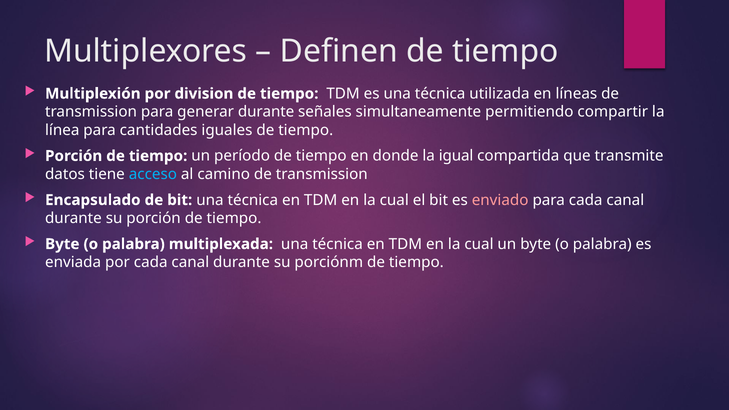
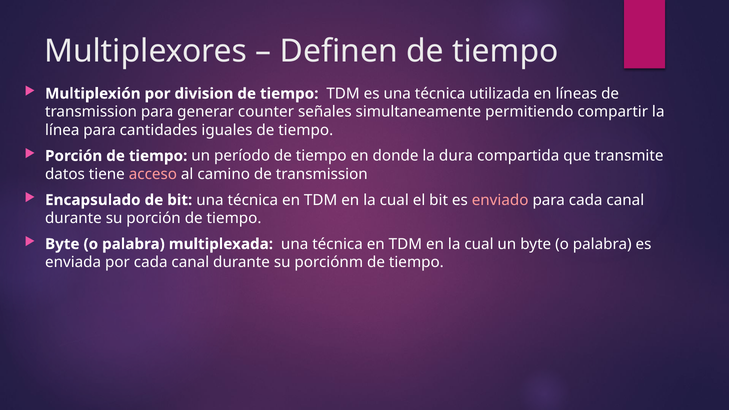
generar durante: durante -> counter
igual: igual -> dura
acceso colour: light blue -> pink
